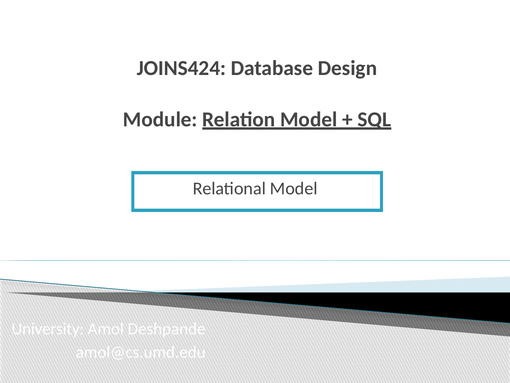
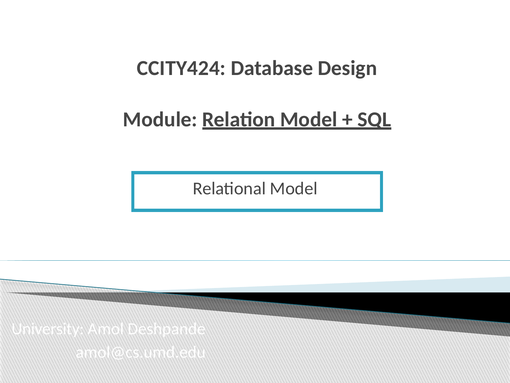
JOINS424: JOINS424 -> CCITY424
